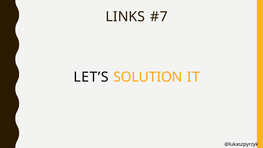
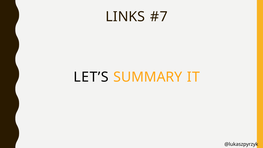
SOLUTION: SOLUTION -> SUMMARY
